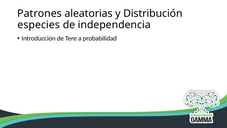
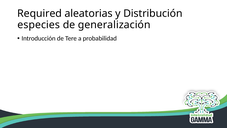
Patrones: Patrones -> Required
independencia: independencia -> generalización
